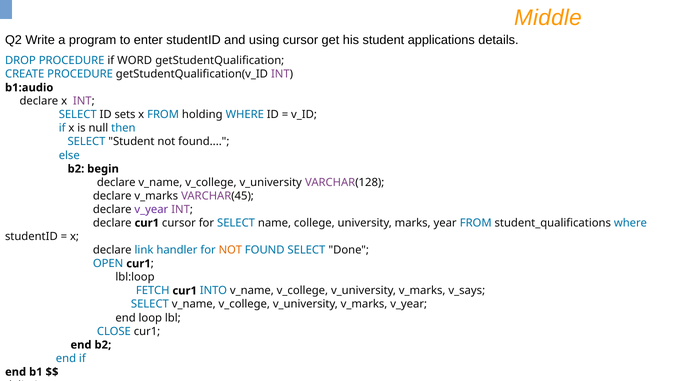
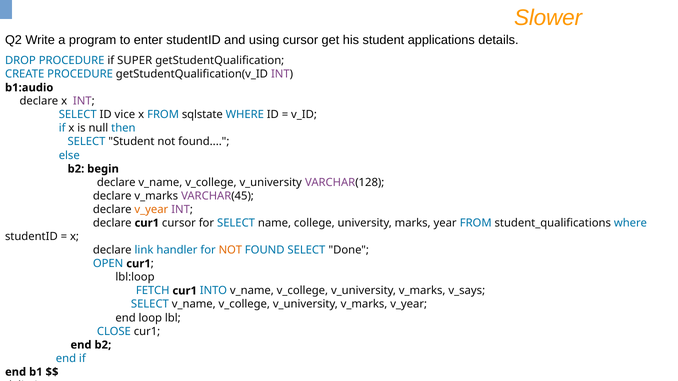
Middle: Middle -> Slower
WORD: WORD -> SUPER
sets: sets -> vice
holding: holding -> sqlstate
v_year at (151, 210) colour: purple -> orange
